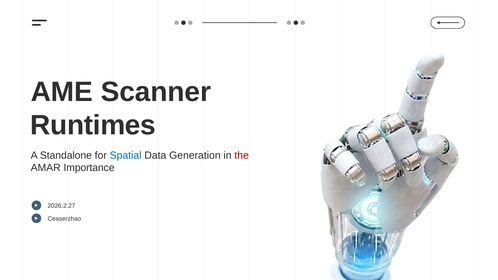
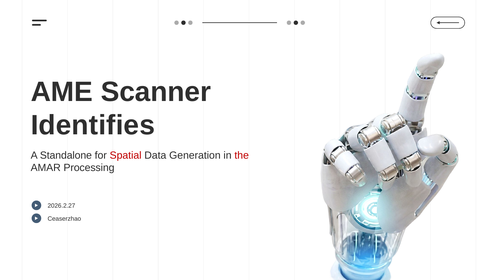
Runtimes: Runtimes -> Identifies
Spatial colour: blue -> red
Importance: Importance -> Processing
